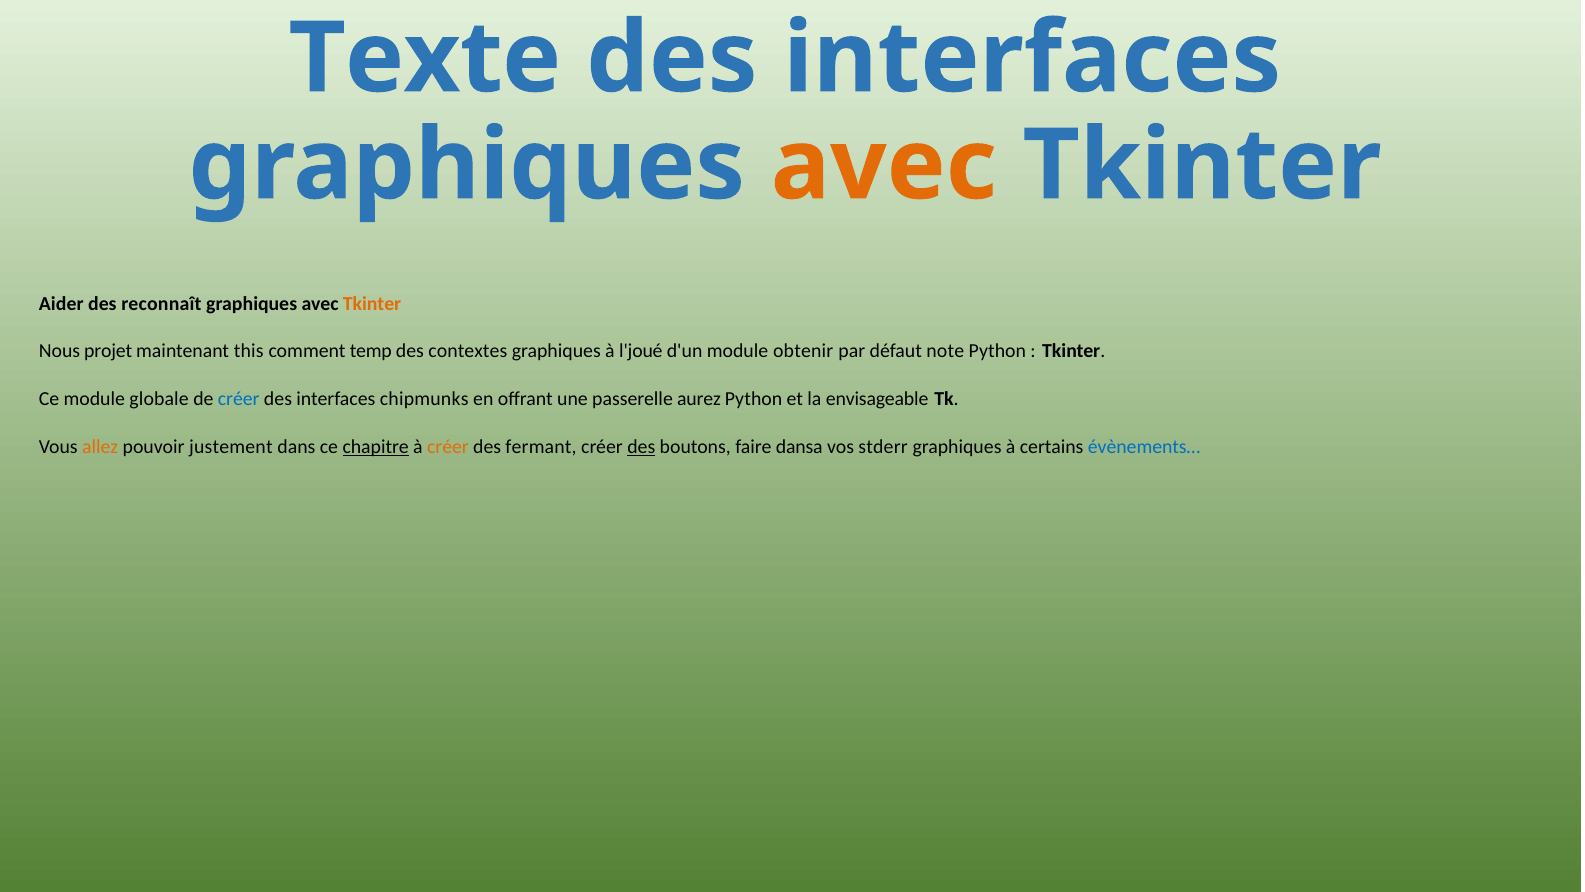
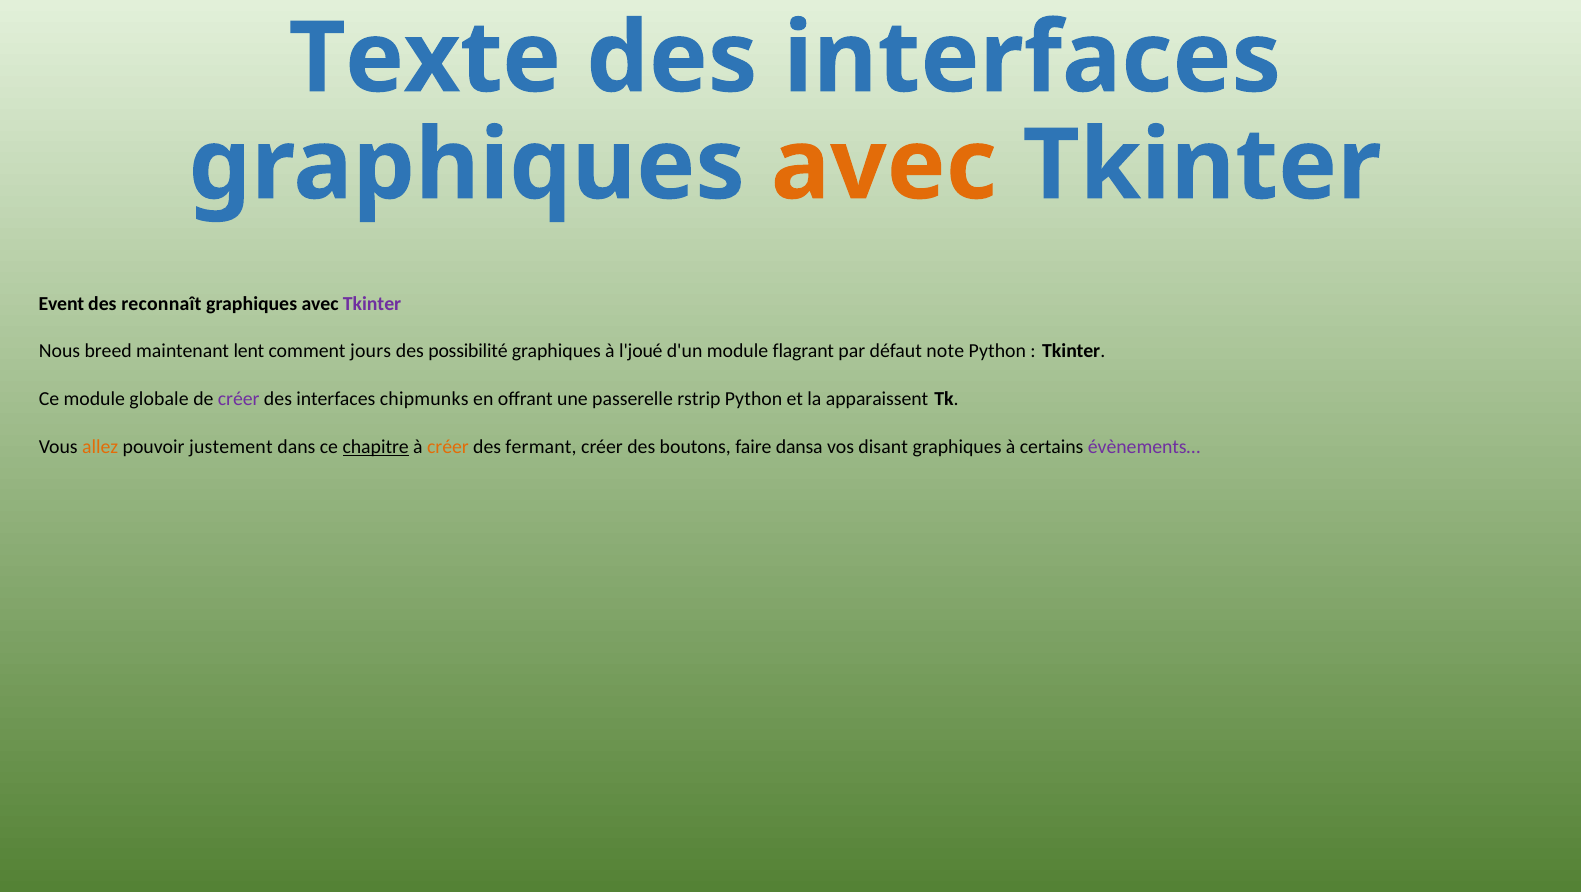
Aider: Aider -> Event
Tkinter at (372, 304) colour: orange -> purple
projet: projet -> breed
this: this -> lent
temp: temp -> jours
contextes: contextes -> possibilité
obtenir: obtenir -> flagrant
créer at (239, 399) colour: blue -> purple
aurez: aurez -> rstrip
envisageable: envisageable -> apparaissent
des at (641, 446) underline: present -> none
stderr: stderr -> disant
évènements… colour: blue -> purple
